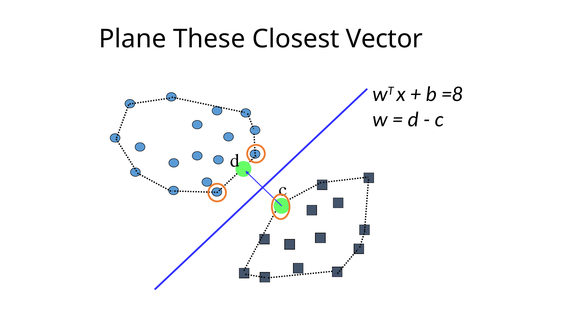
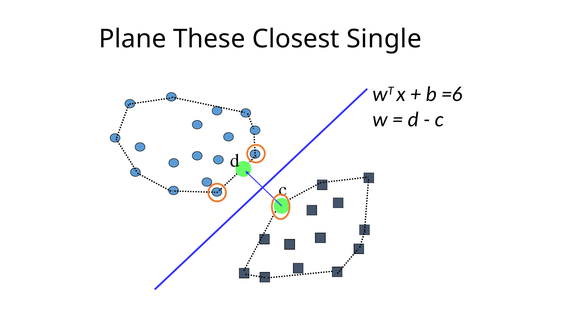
Vector: Vector -> Single
=8: =8 -> =6
